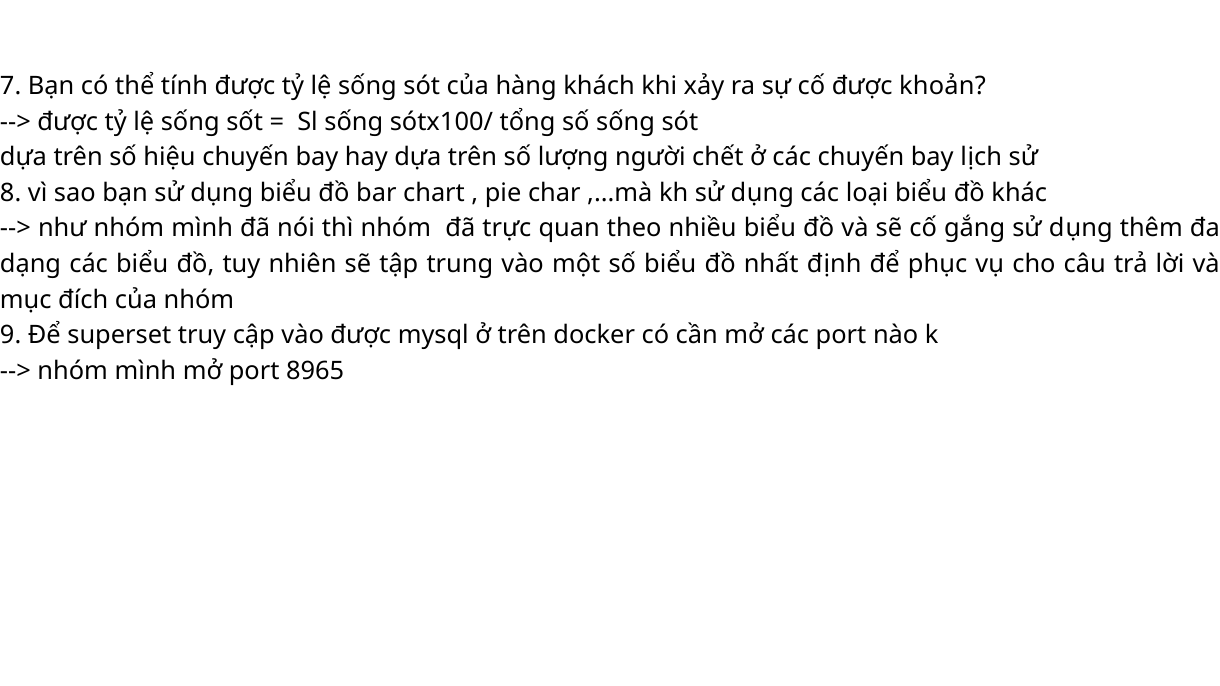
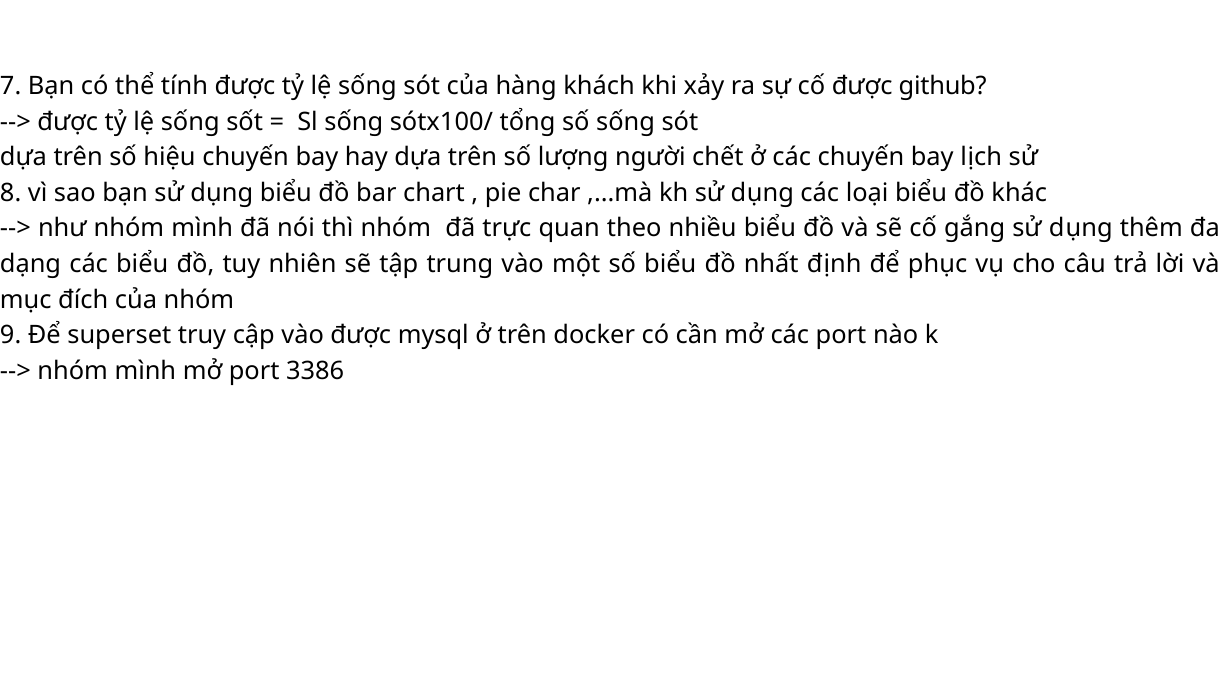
khoản: khoản -> github
8965: 8965 -> 3386
